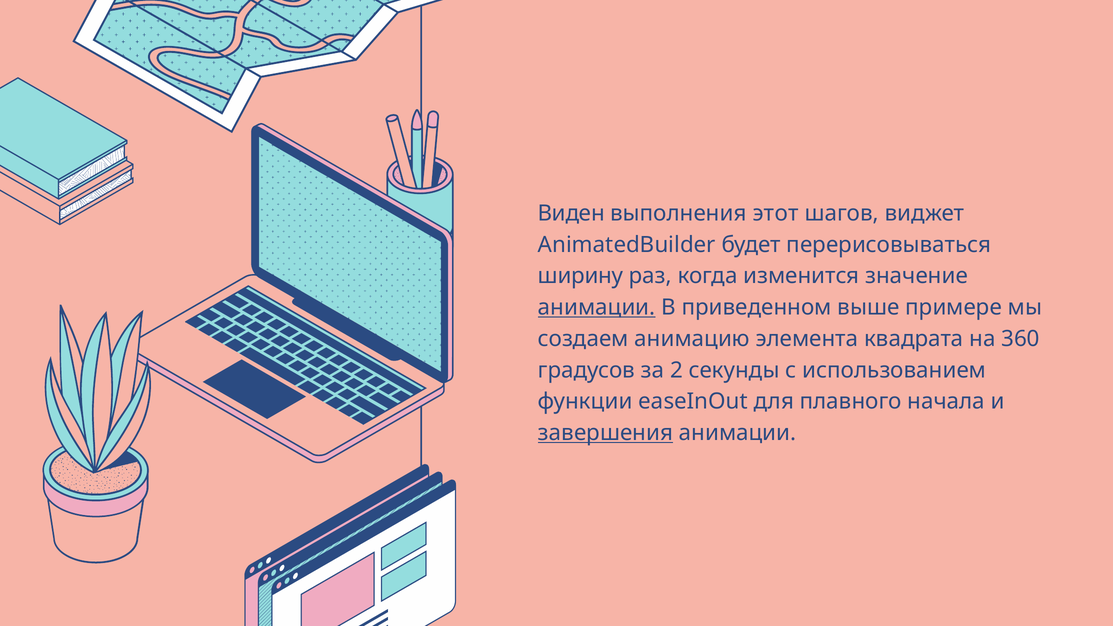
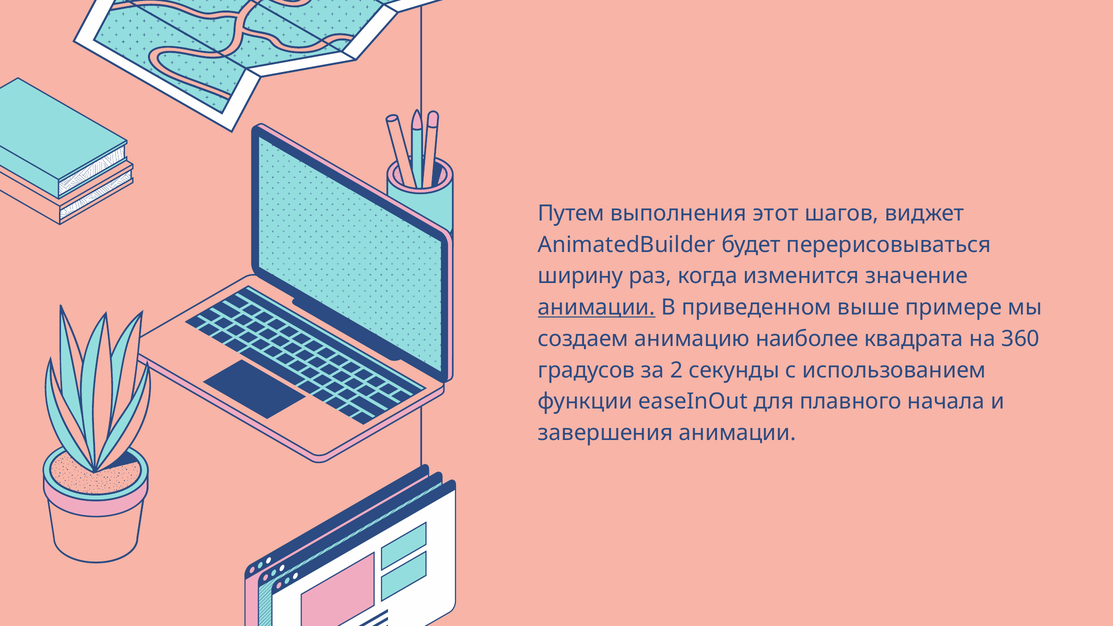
Виден: Виден -> Путем
элемента: элемента -> наиболее
завершения underline: present -> none
